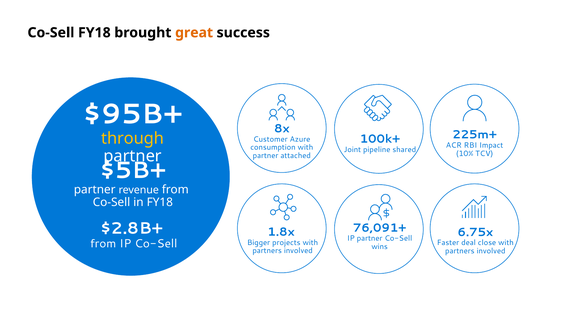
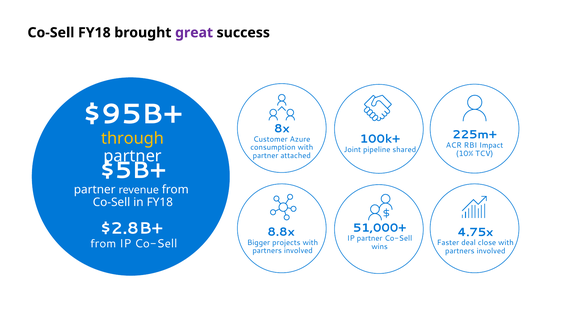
great colour: orange -> purple
76,091+: 76,091+ -> 51,000+
1.8x: 1.8x -> 8.8x
6.75x: 6.75x -> 4.75x
